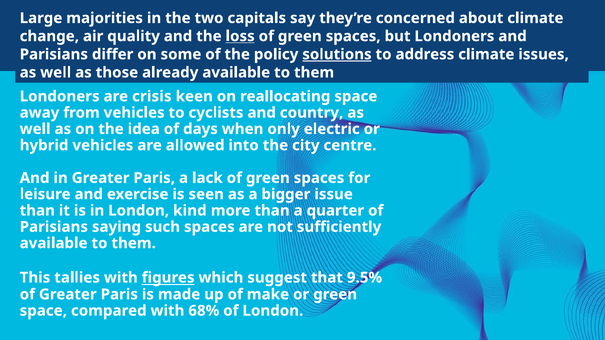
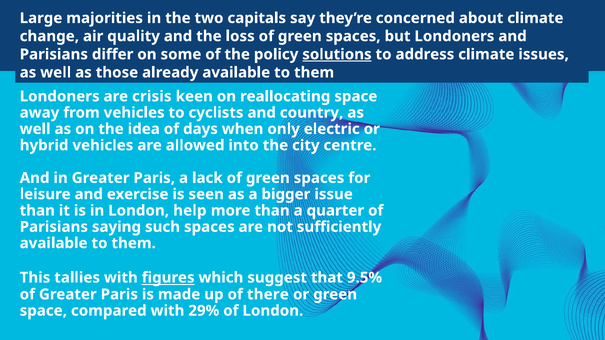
loss underline: present -> none
kind: kind -> help
make: make -> there
68%: 68% -> 29%
